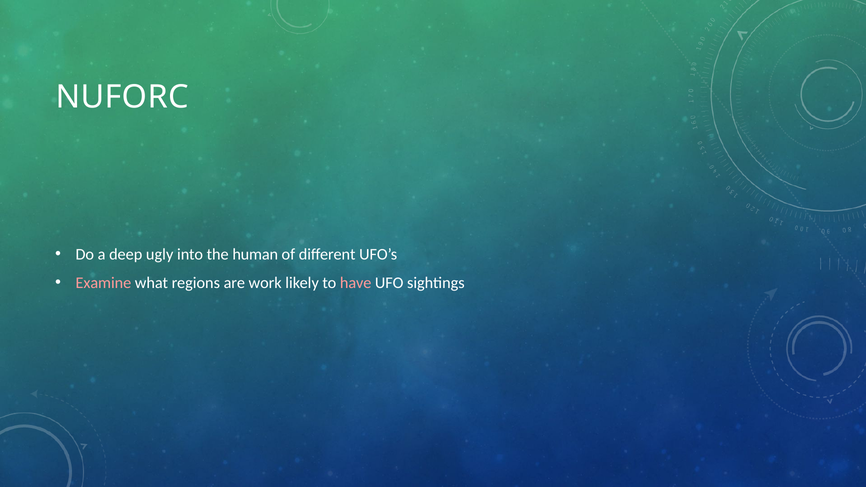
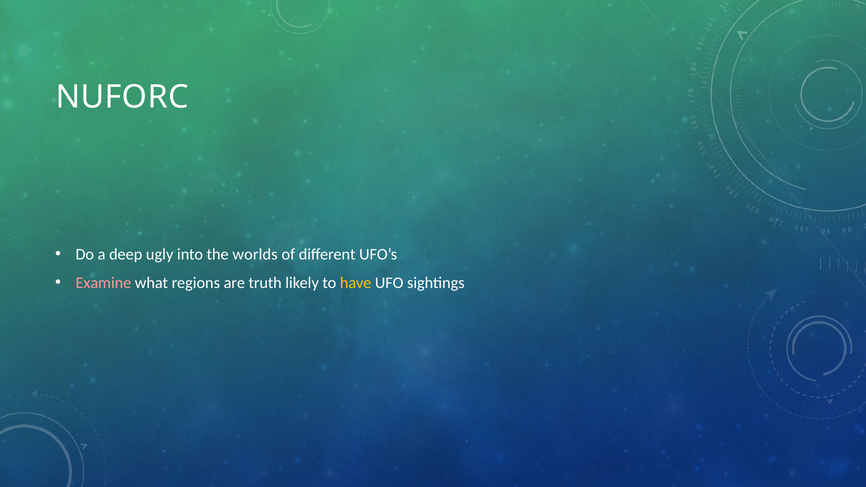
human: human -> worlds
work: work -> truth
have colour: pink -> yellow
